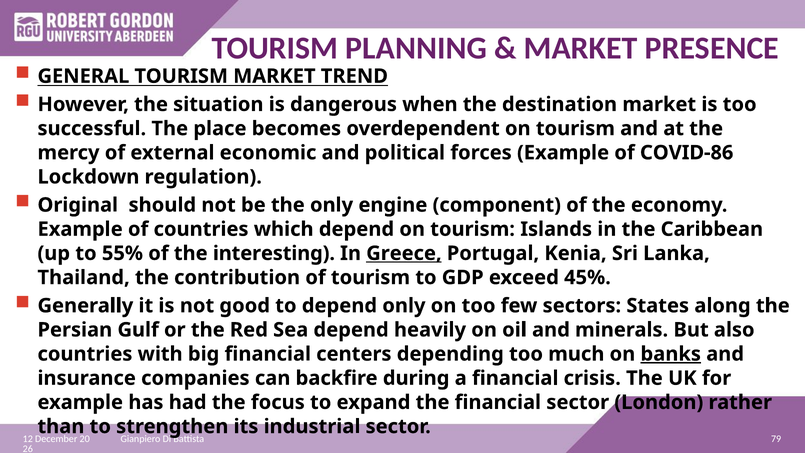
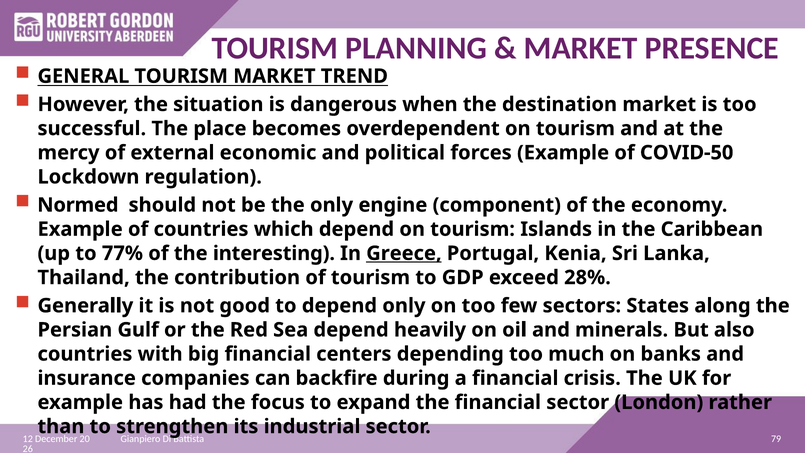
COVID-86: COVID-86 -> COVID-50
Original: Original -> Normed
55%: 55% -> 77%
45%: 45% -> 28%
banks underline: present -> none
